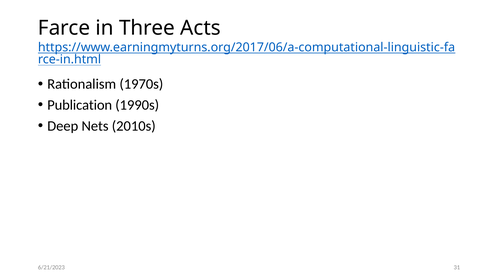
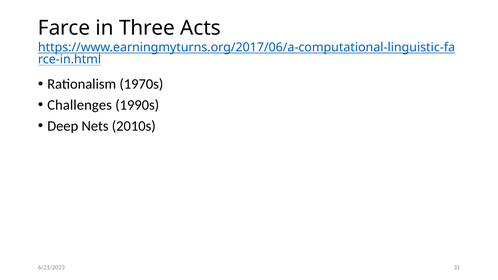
Publication: Publication -> Challenges
